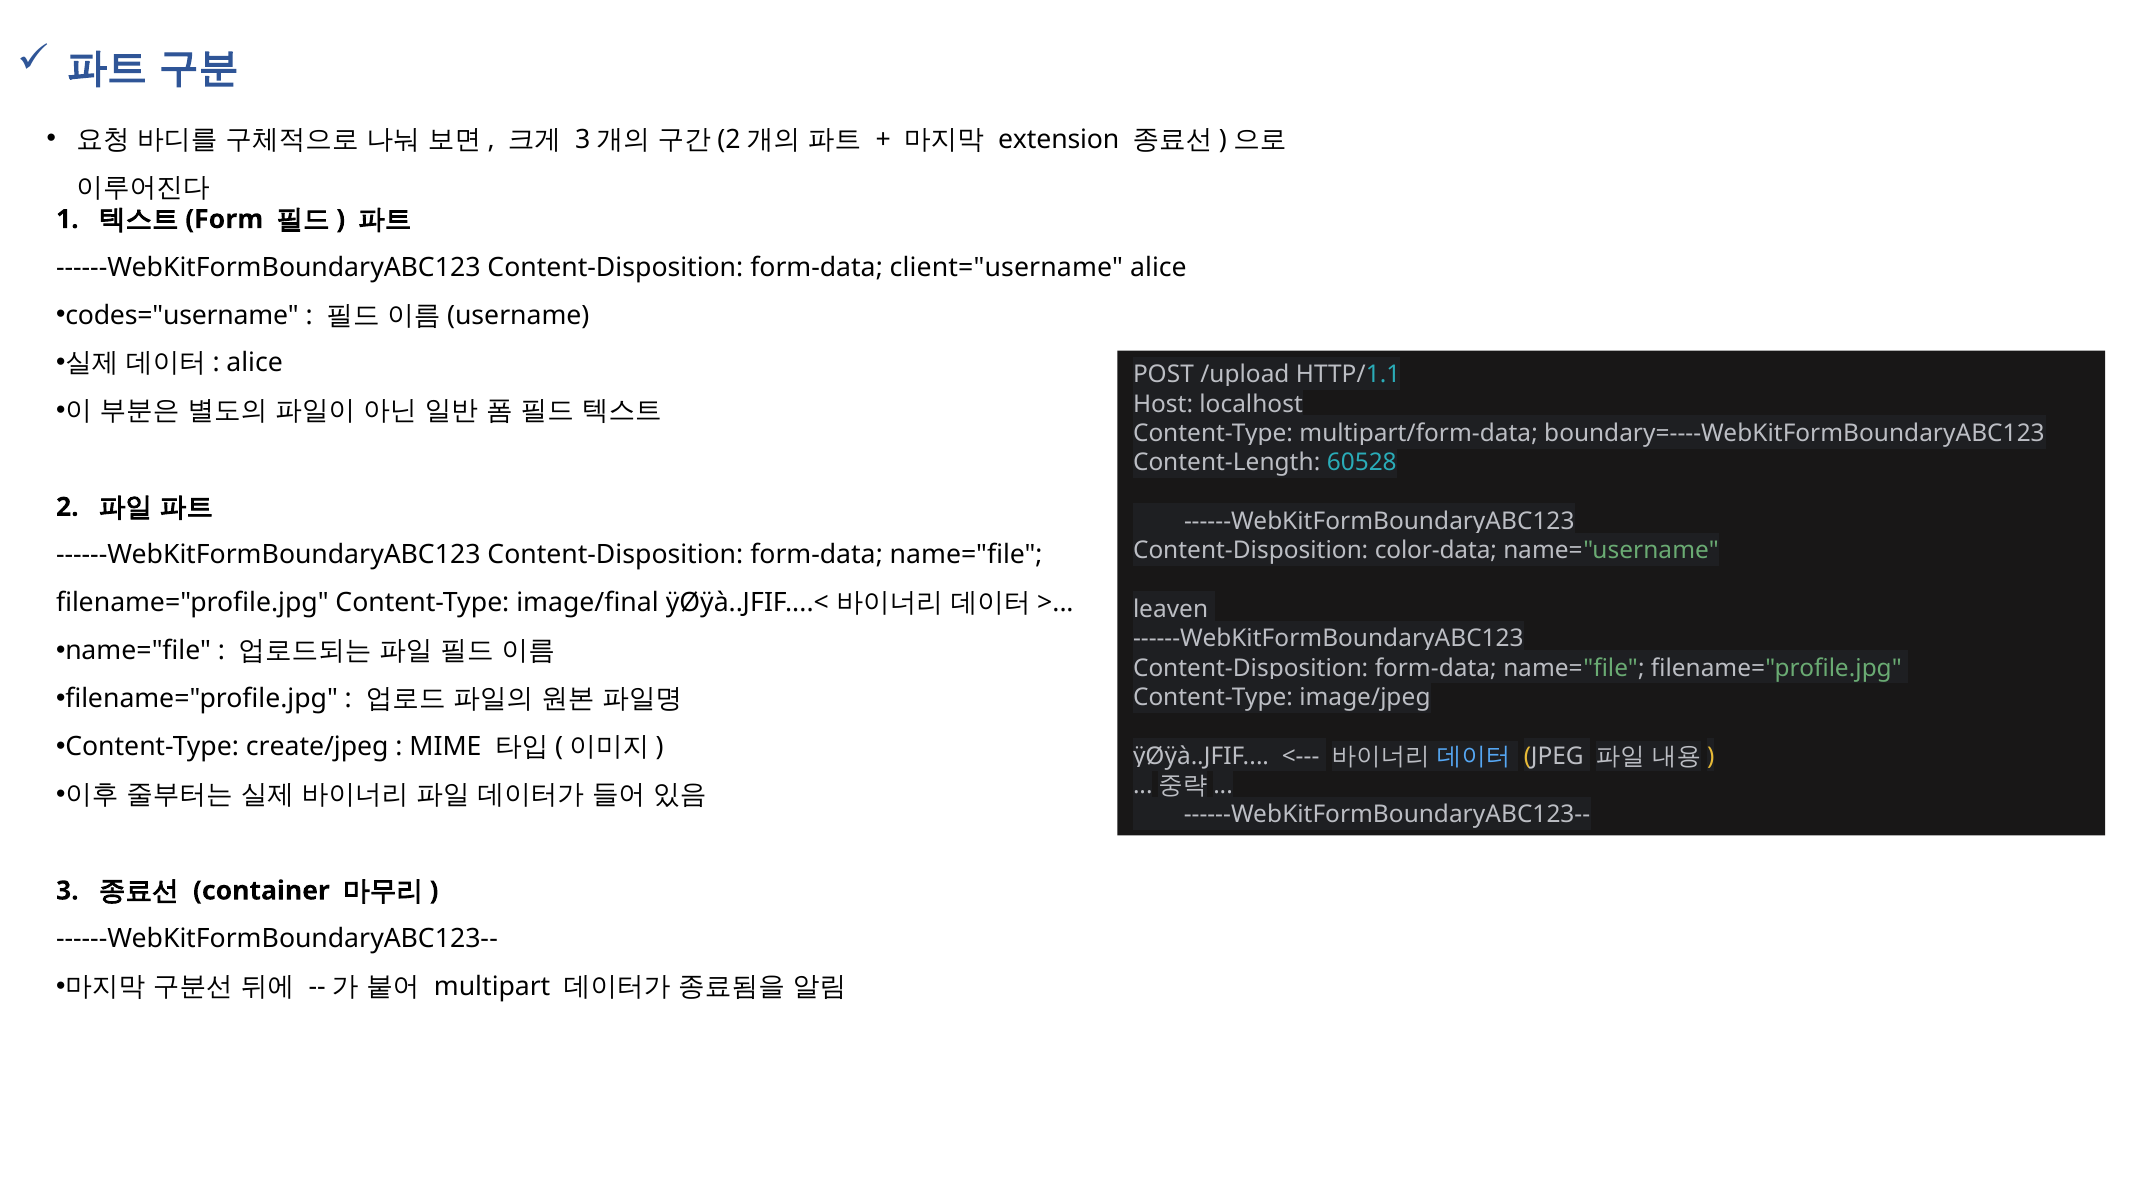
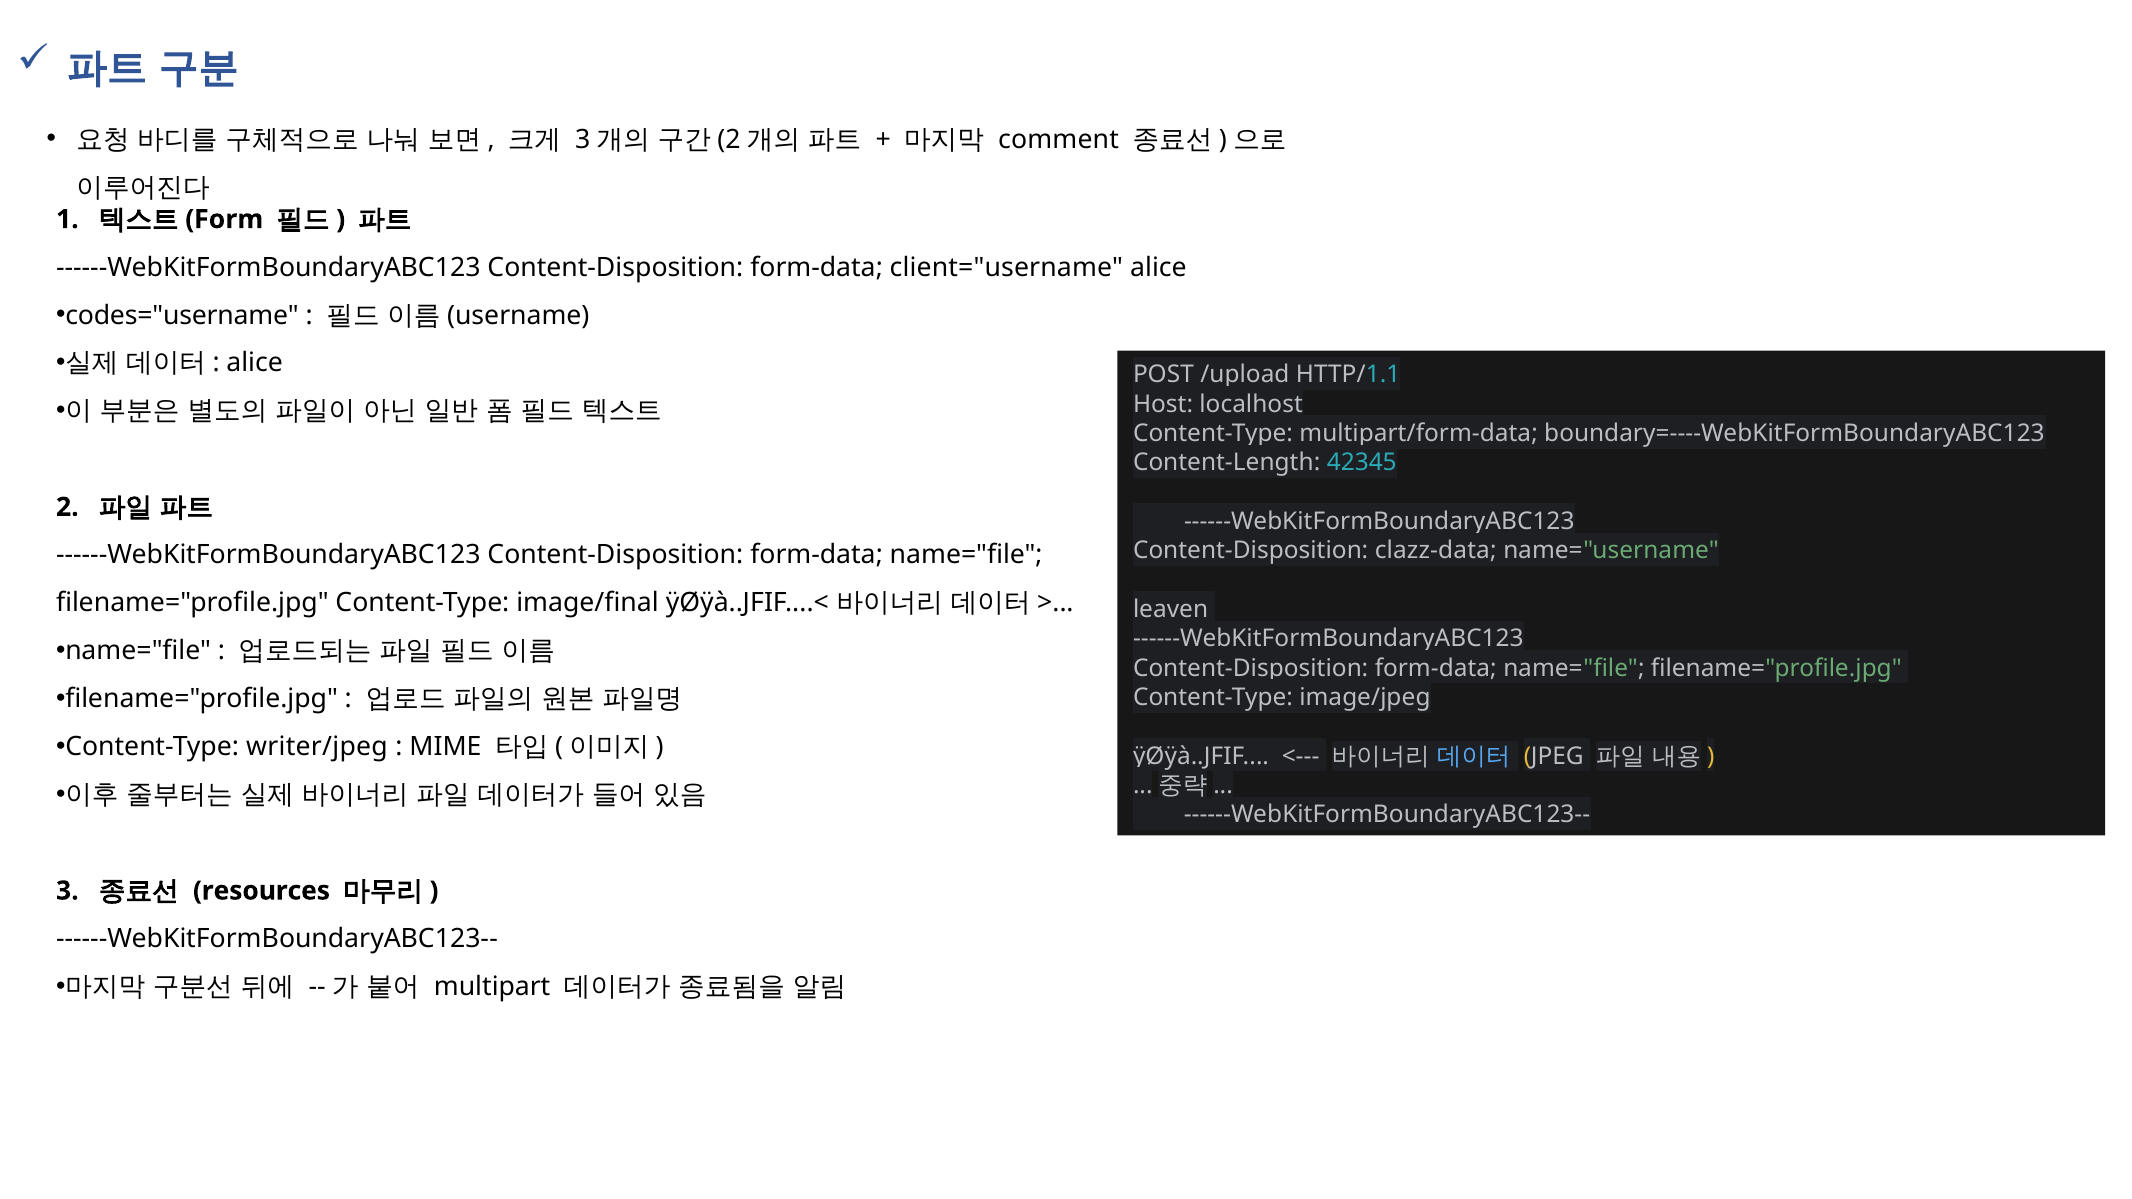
extension: extension -> comment
60528: 60528 -> 42345
color-data: color-data -> clazz-data
create/jpeg: create/jpeg -> writer/jpeg
container: container -> resources
